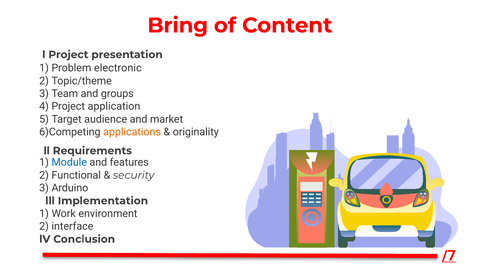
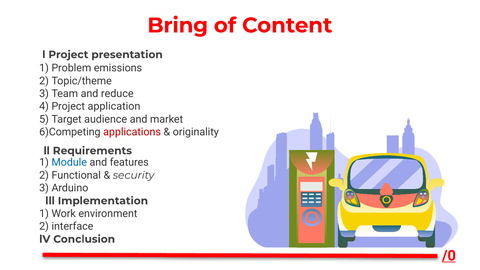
electronic: electronic -> emissions
groups: groups -> reduce
applications colour: orange -> red
/7: /7 -> /0
